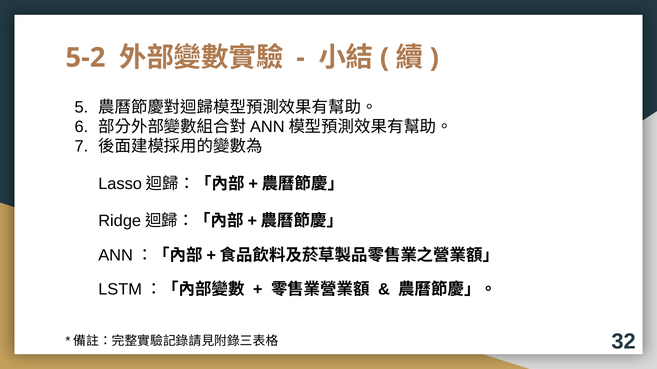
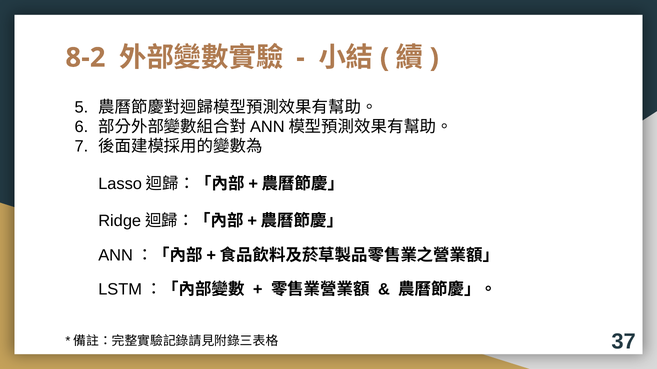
5-2: 5-2 -> 8-2
32: 32 -> 37
